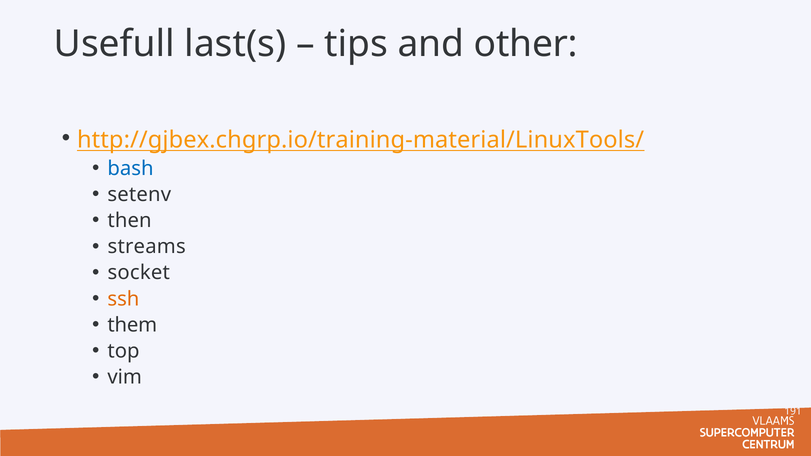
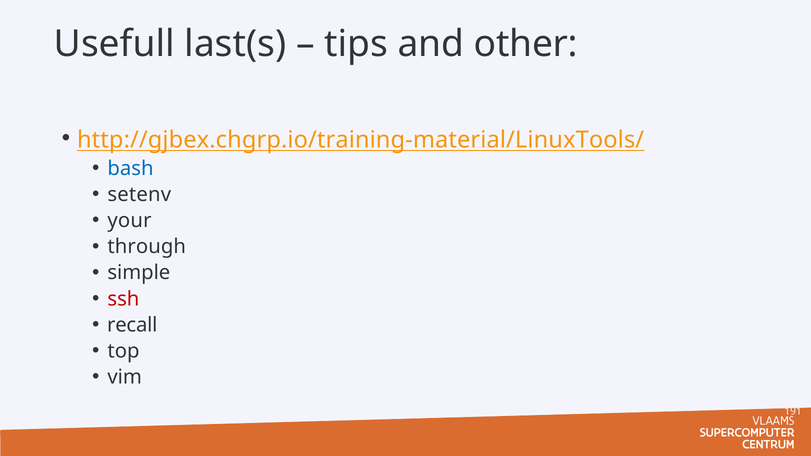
then: then -> your
streams: streams -> through
socket: socket -> simple
ssh colour: orange -> red
them: them -> recall
